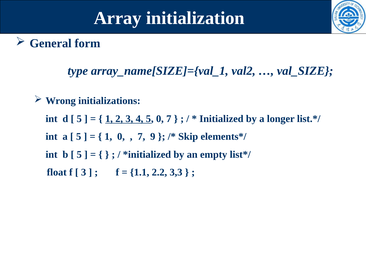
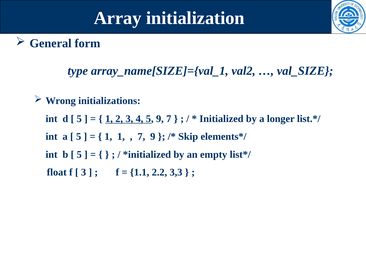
5 0: 0 -> 9
1 0: 0 -> 1
